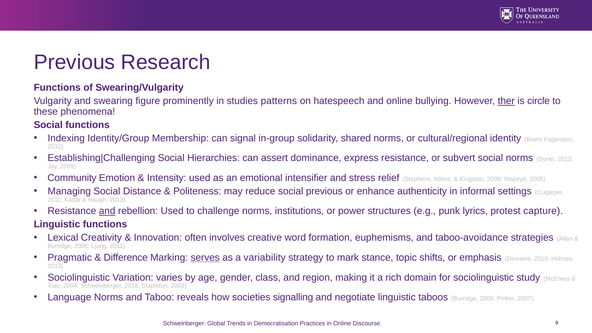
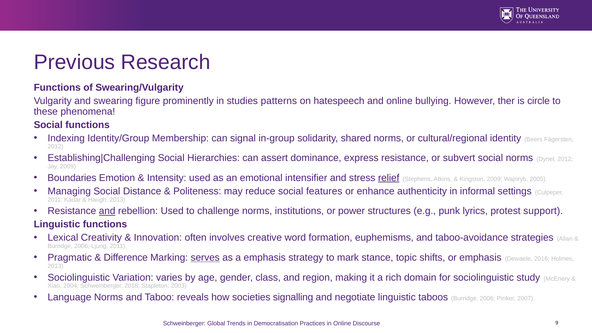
ther underline: present -> none
Community: Community -> Boundaries
relief underline: none -> present
social previous: previous -> features
capture: capture -> support
a variability: variability -> emphasis
